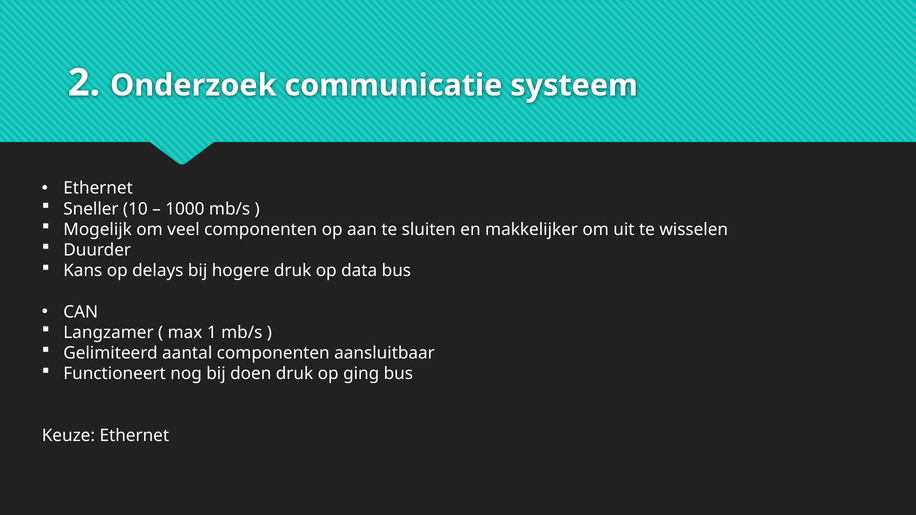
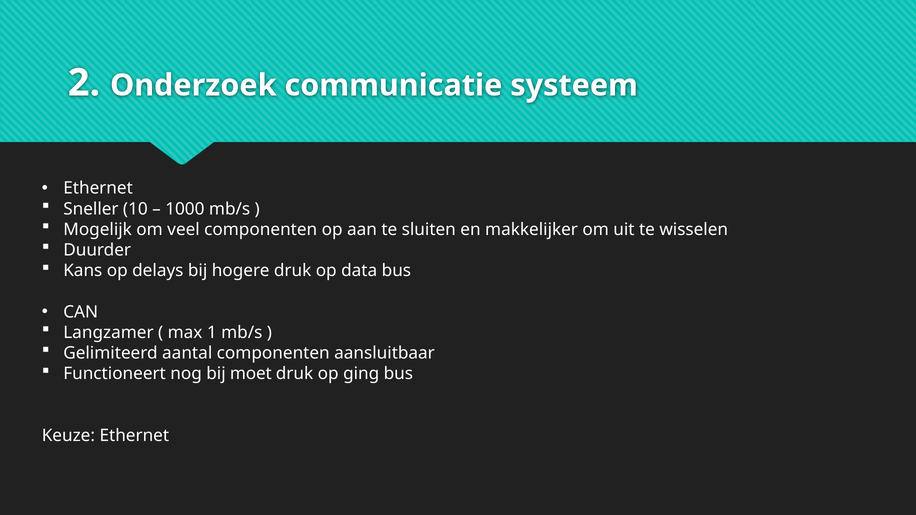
doen: doen -> moet
